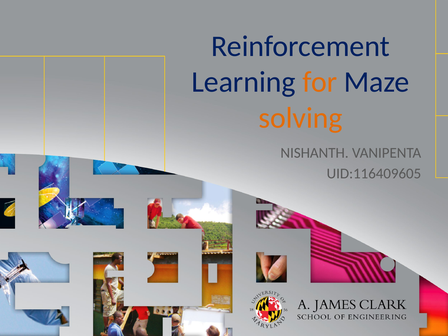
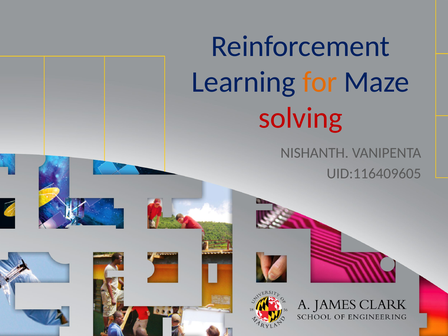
solving colour: orange -> red
